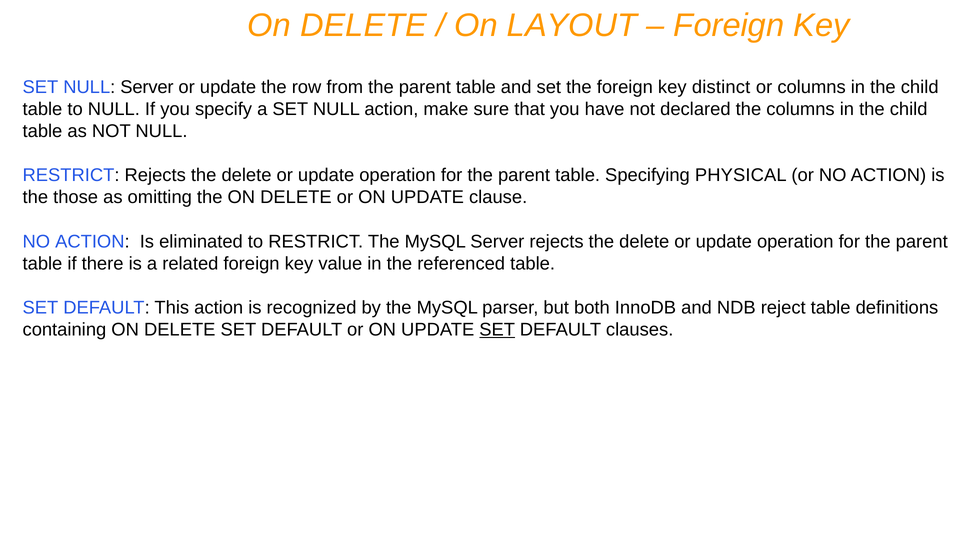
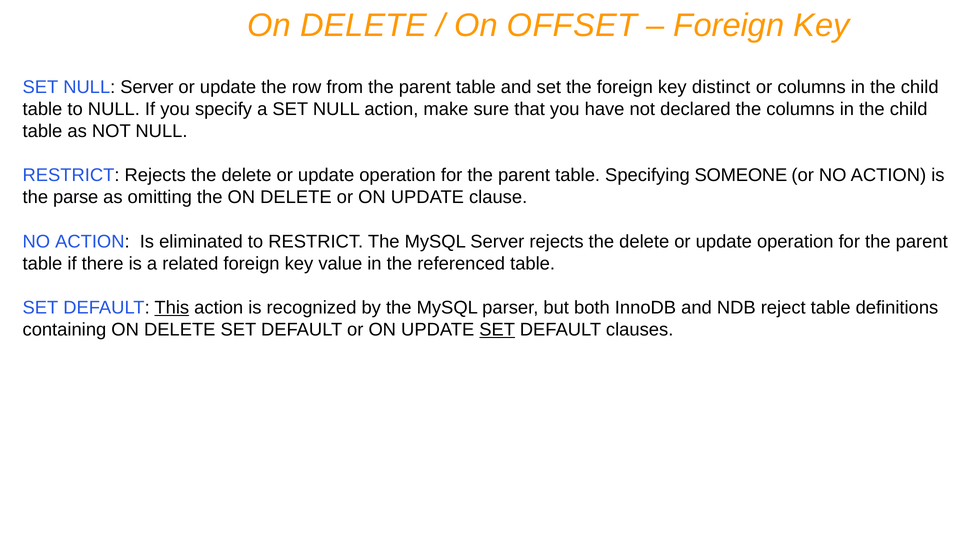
LAYOUT: LAYOUT -> OFFSET
PHYSICAL: PHYSICAL -> SOMEONE
those: those -> parse
This underline: none -> present
